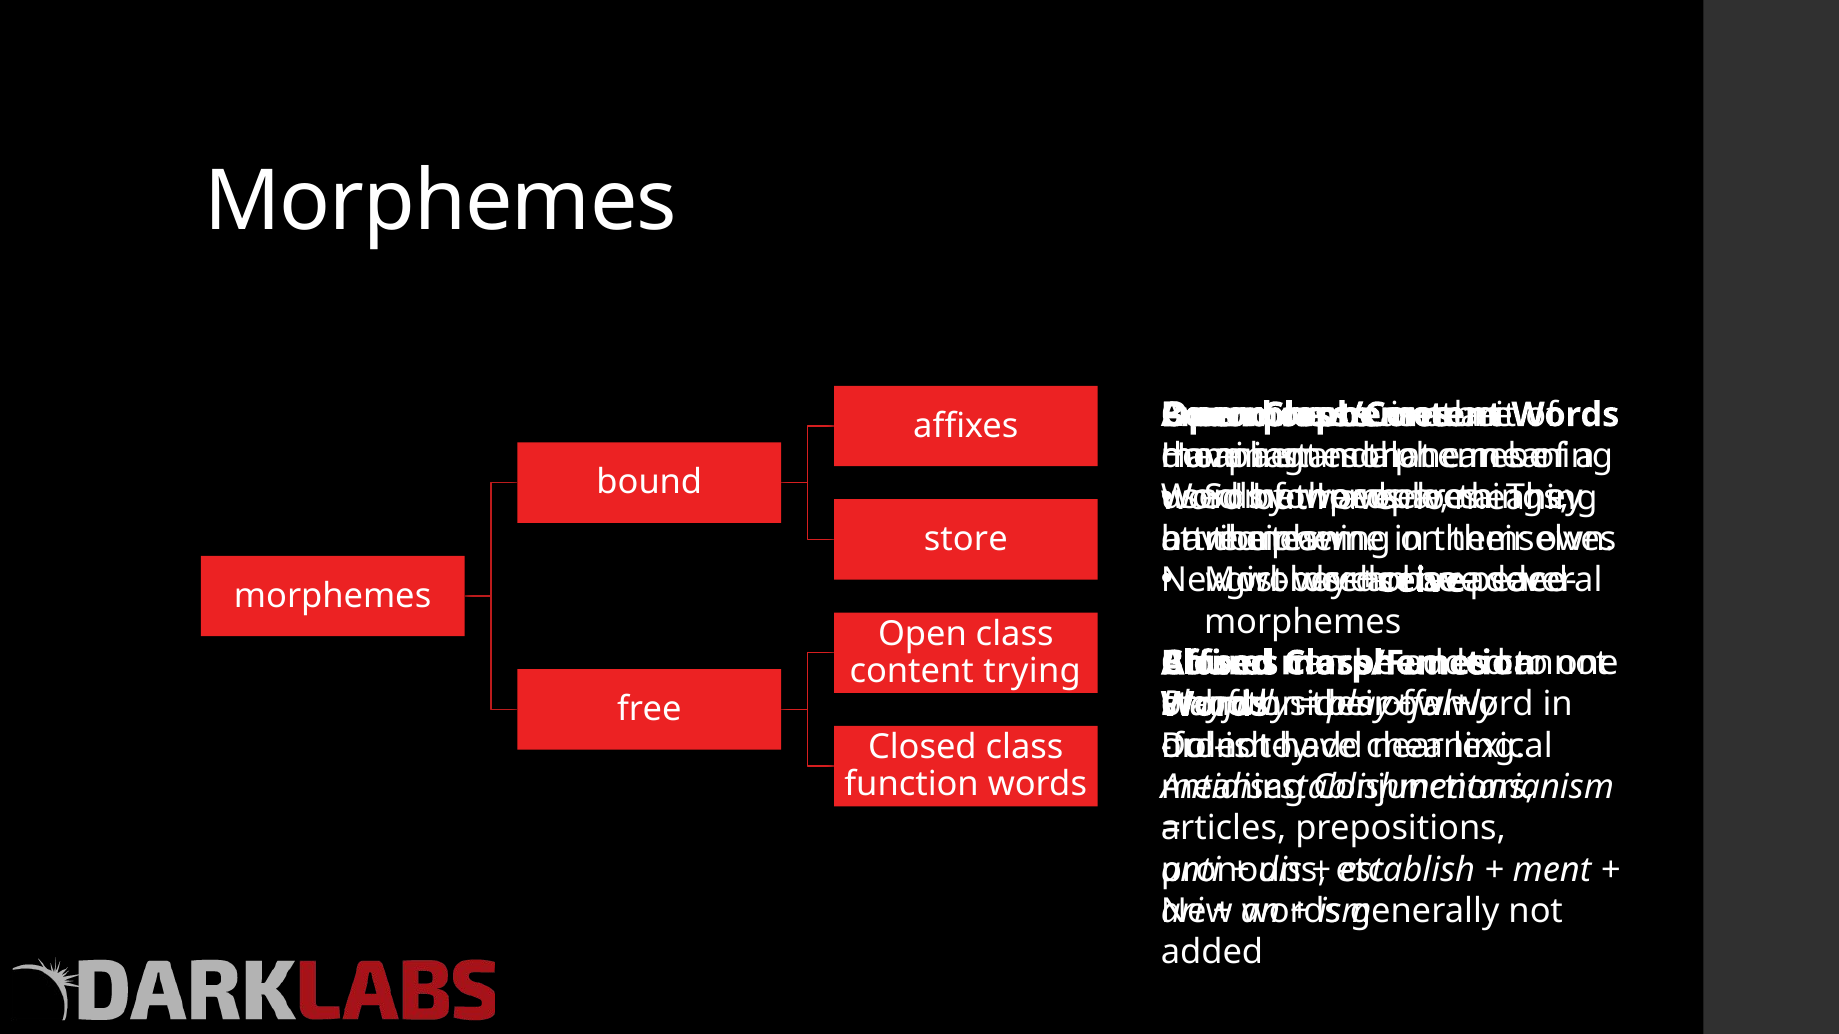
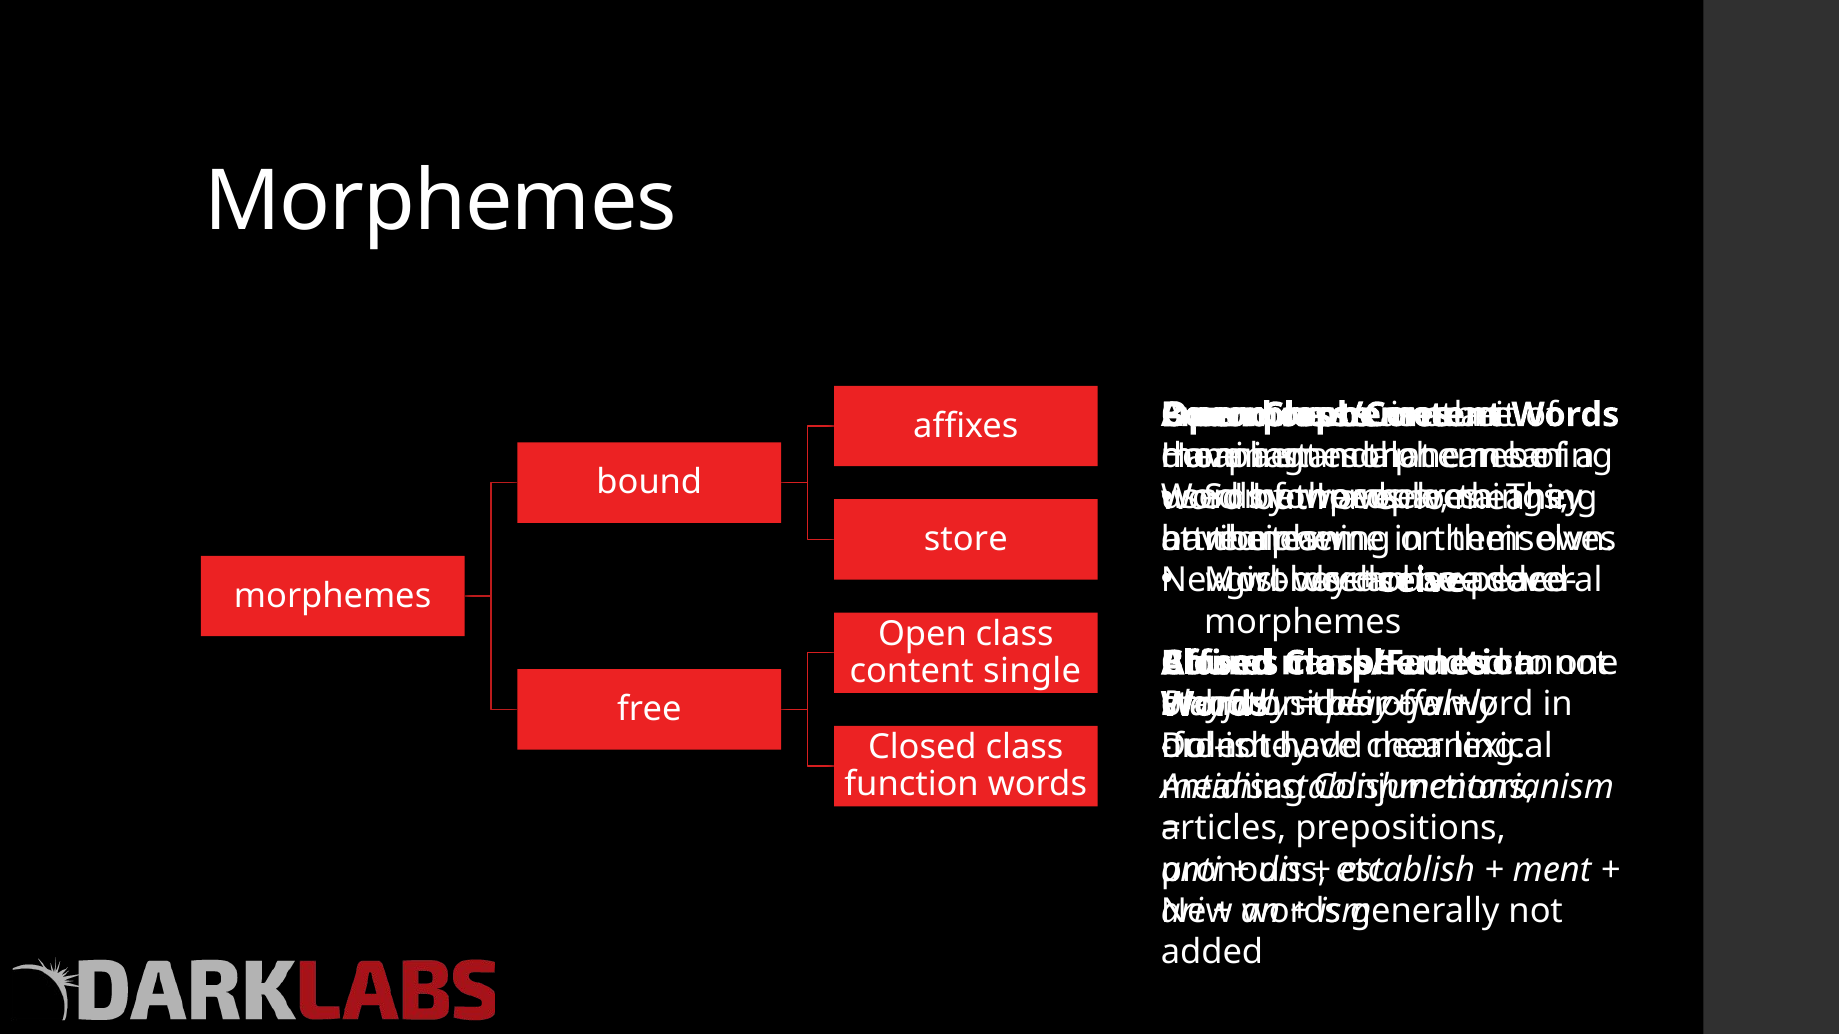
trying: trying -> single
